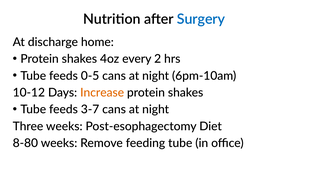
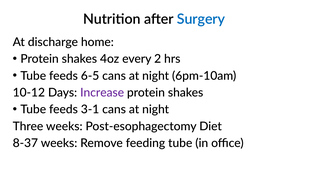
0-5: 0-5 -> 6-5
Increase colour: orange -> purple
3-7: 3-7 -> 3-1
8-80: 8-80 -> 8-37
